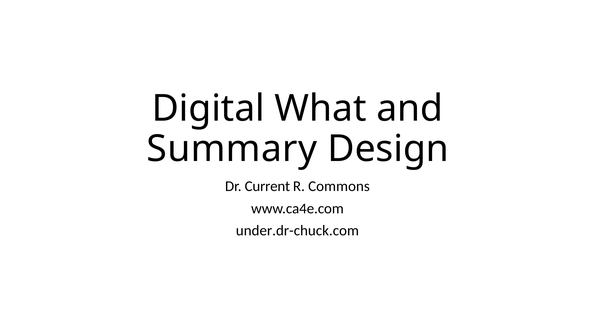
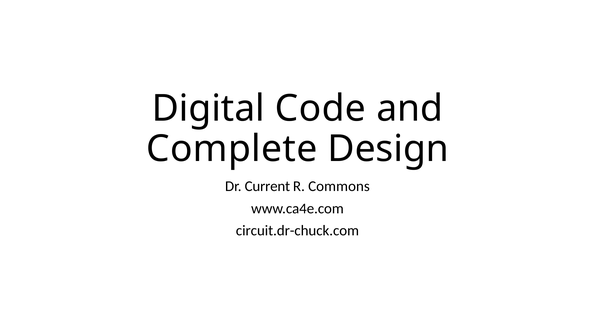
What: What -> Code
Summary: Summary -> Complete
under.dr-chuck.com: under.dr-chuck.com -> circuit.dr-chuck.com
